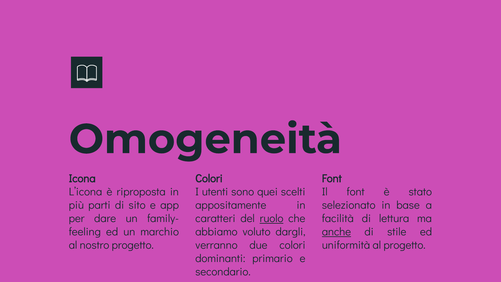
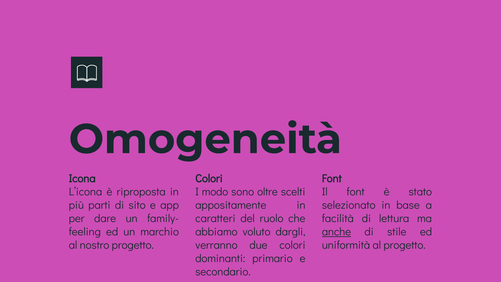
utenti: utenti -> modo
quei: quei -> oltre
ruolo underline: present -> none
